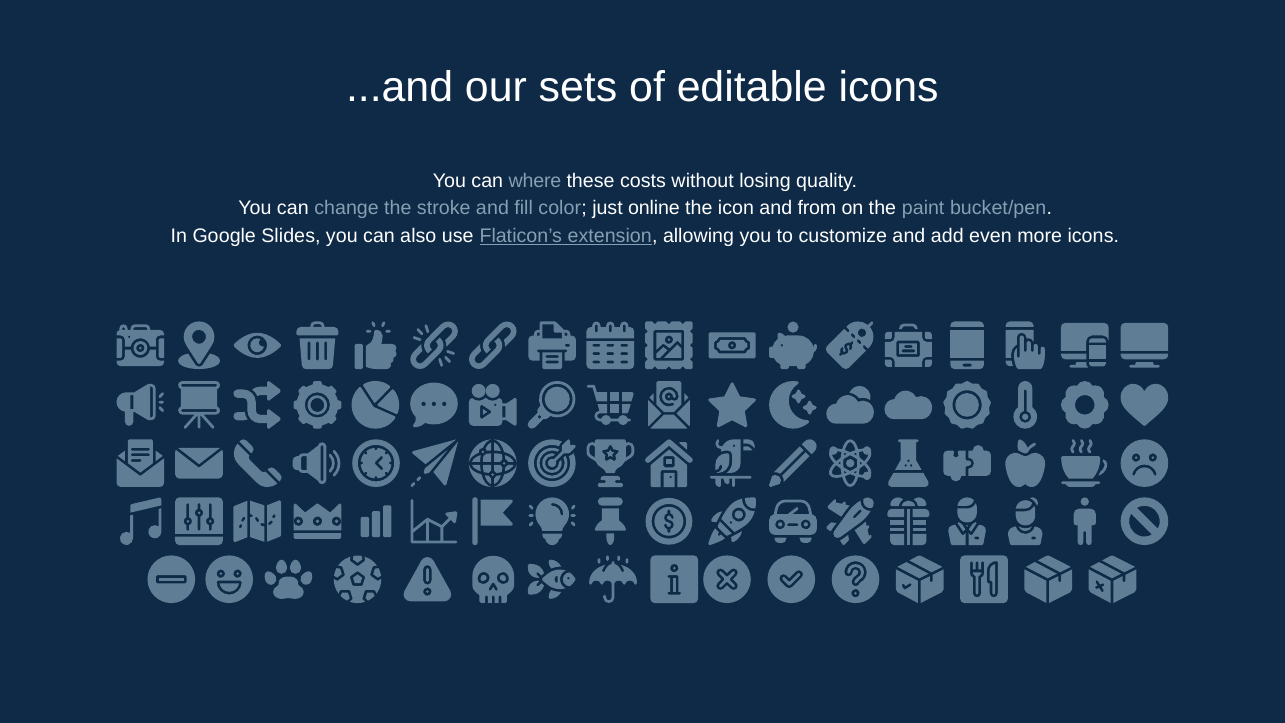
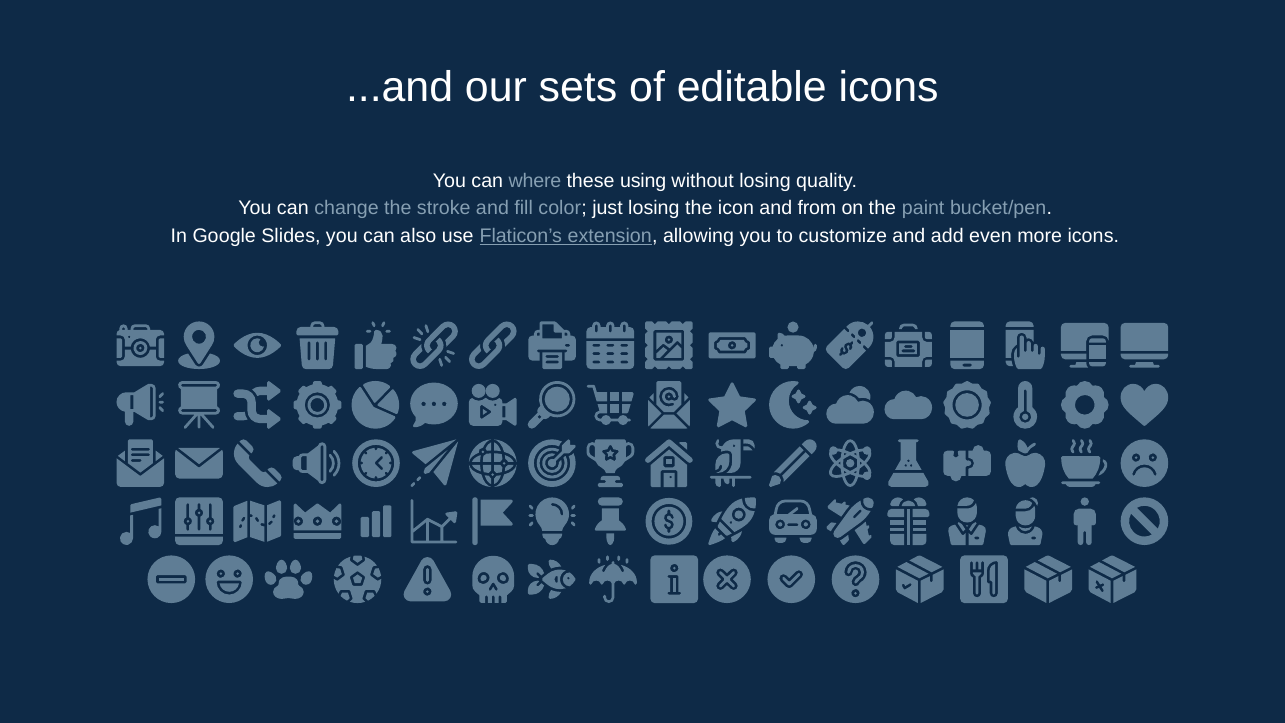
costs: costs -> using
just online: online -> losing
